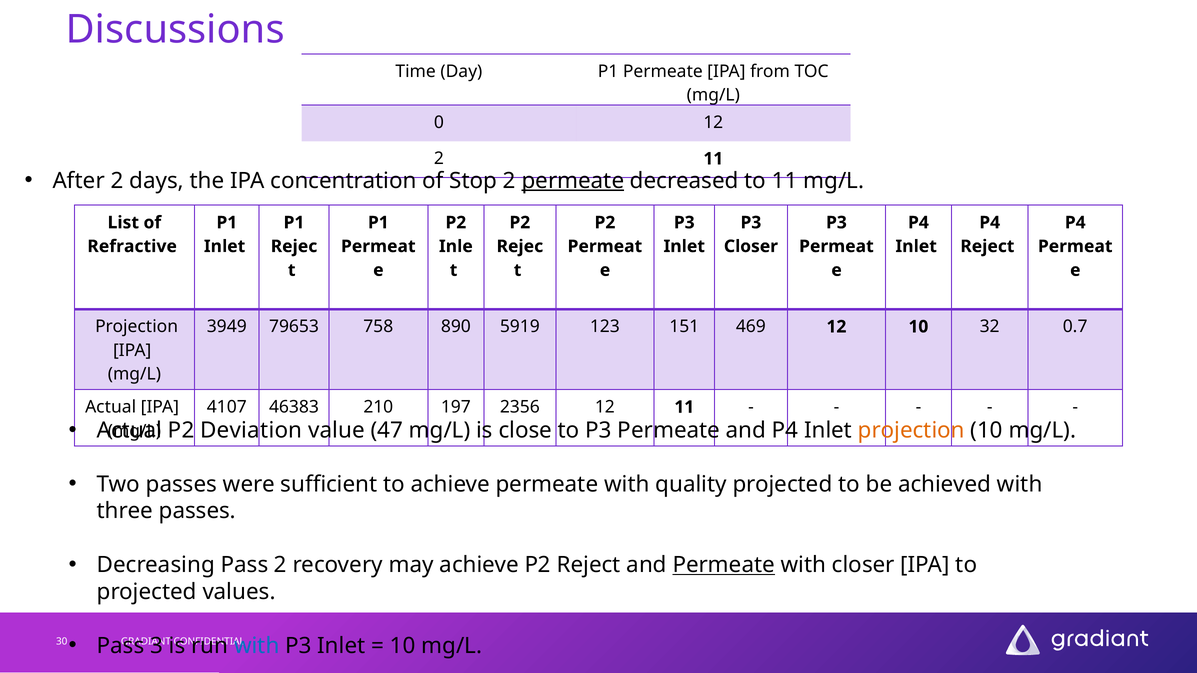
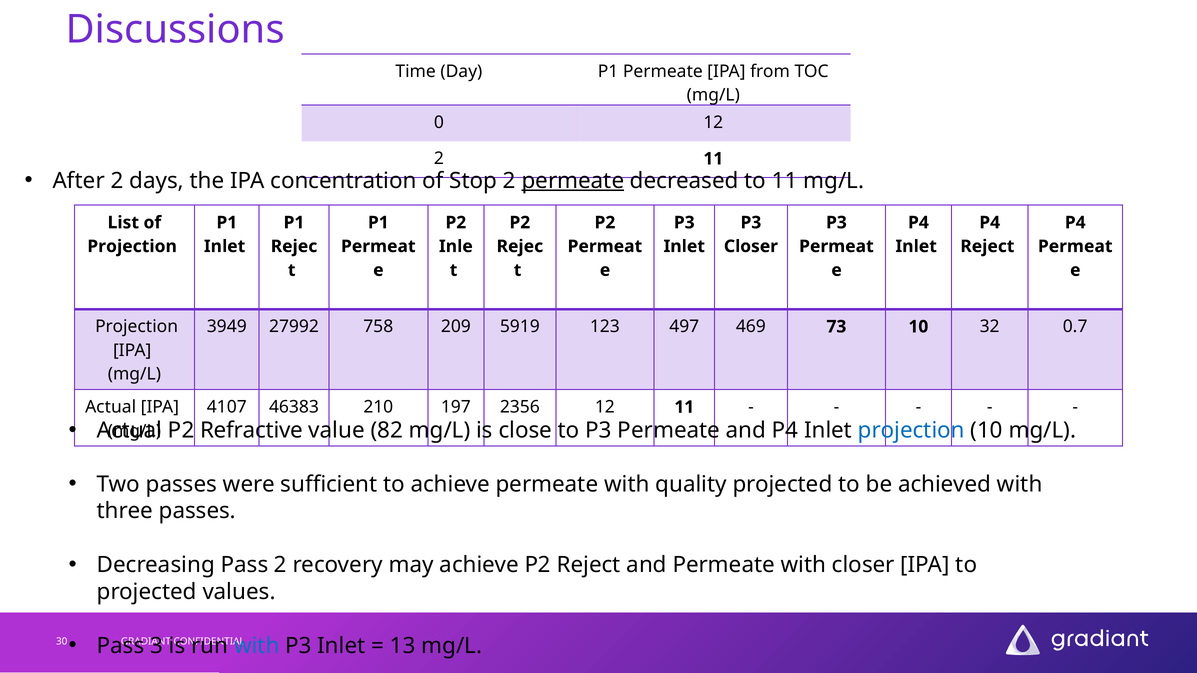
Refractive at (132, 246): Refractive -> Projection
79653: 79653 -> 27992
890: 890 -> 209
151: 151 -> 497
469 12: 12 -> 73
Deviation: Deviation -> Refractive
47: 47 -> 82
projection at (911, 431) colour: orange -> blue
Permeate at (724, 565) underline: present -> none
10 at (403, 646): 10 -> 13
